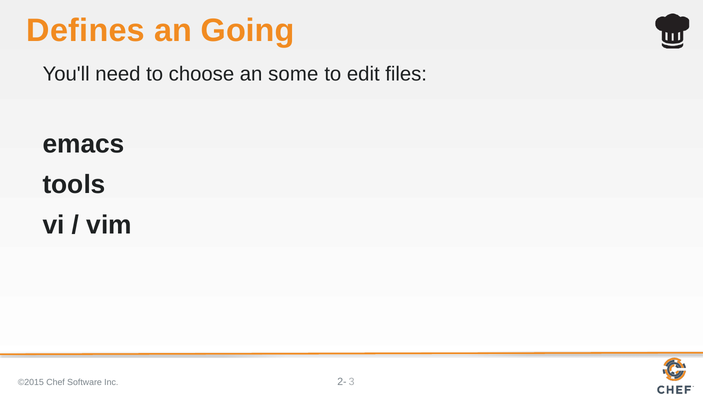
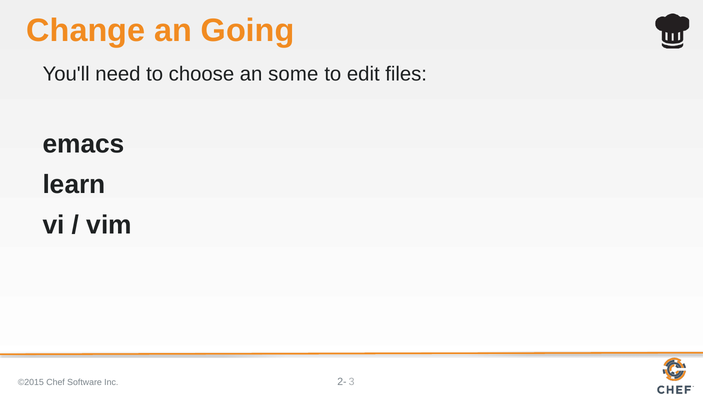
Defines: Defines -> Change
tools: tools -> learn
